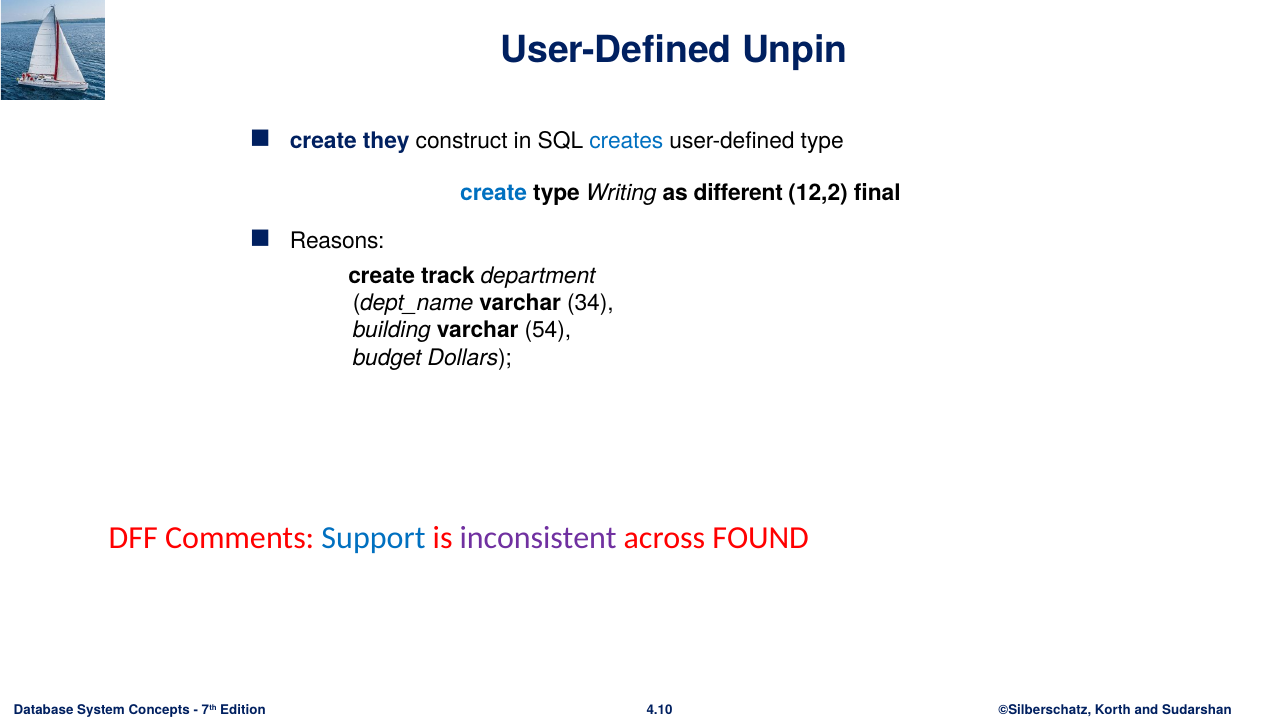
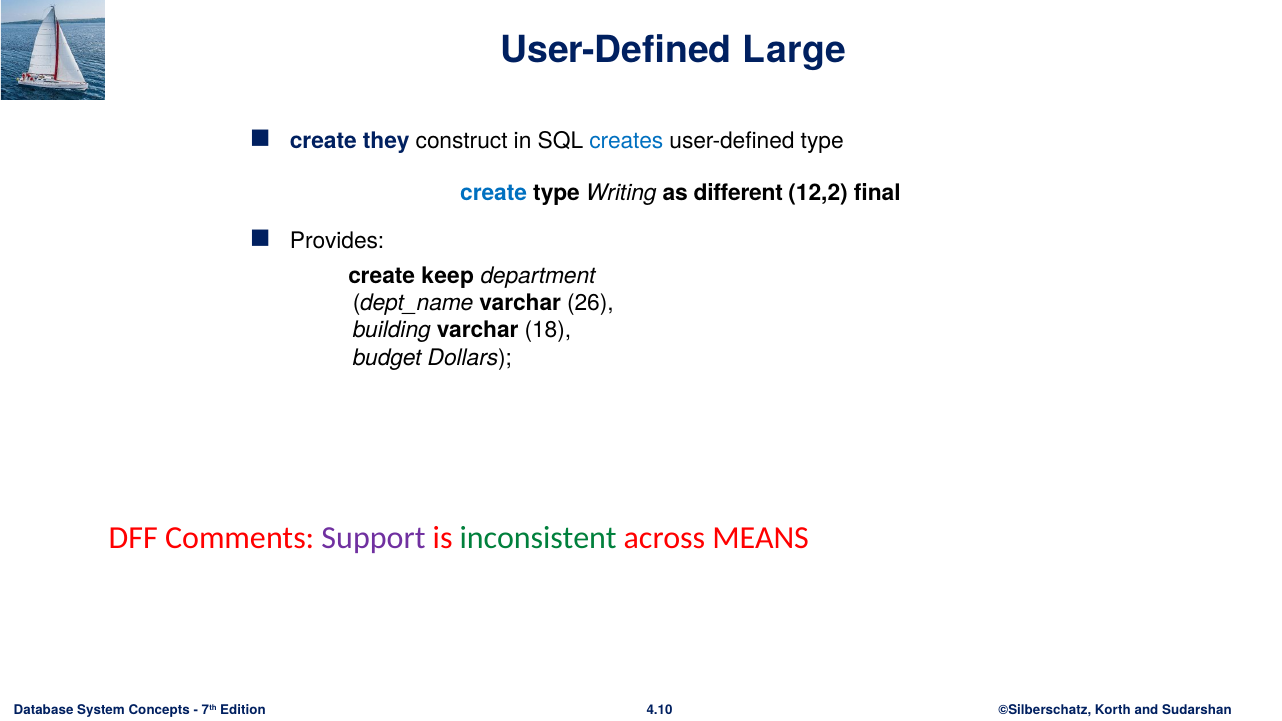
Unpin: Unpin -> Large
Reasons: Reasons -> Provides
track: track -> keep
34: 34 -> 26
54: 54 -> 18
Support colour: blue -> purple
inconsistent colour: purple -> green
FOUND: FOUND -> MEANS
